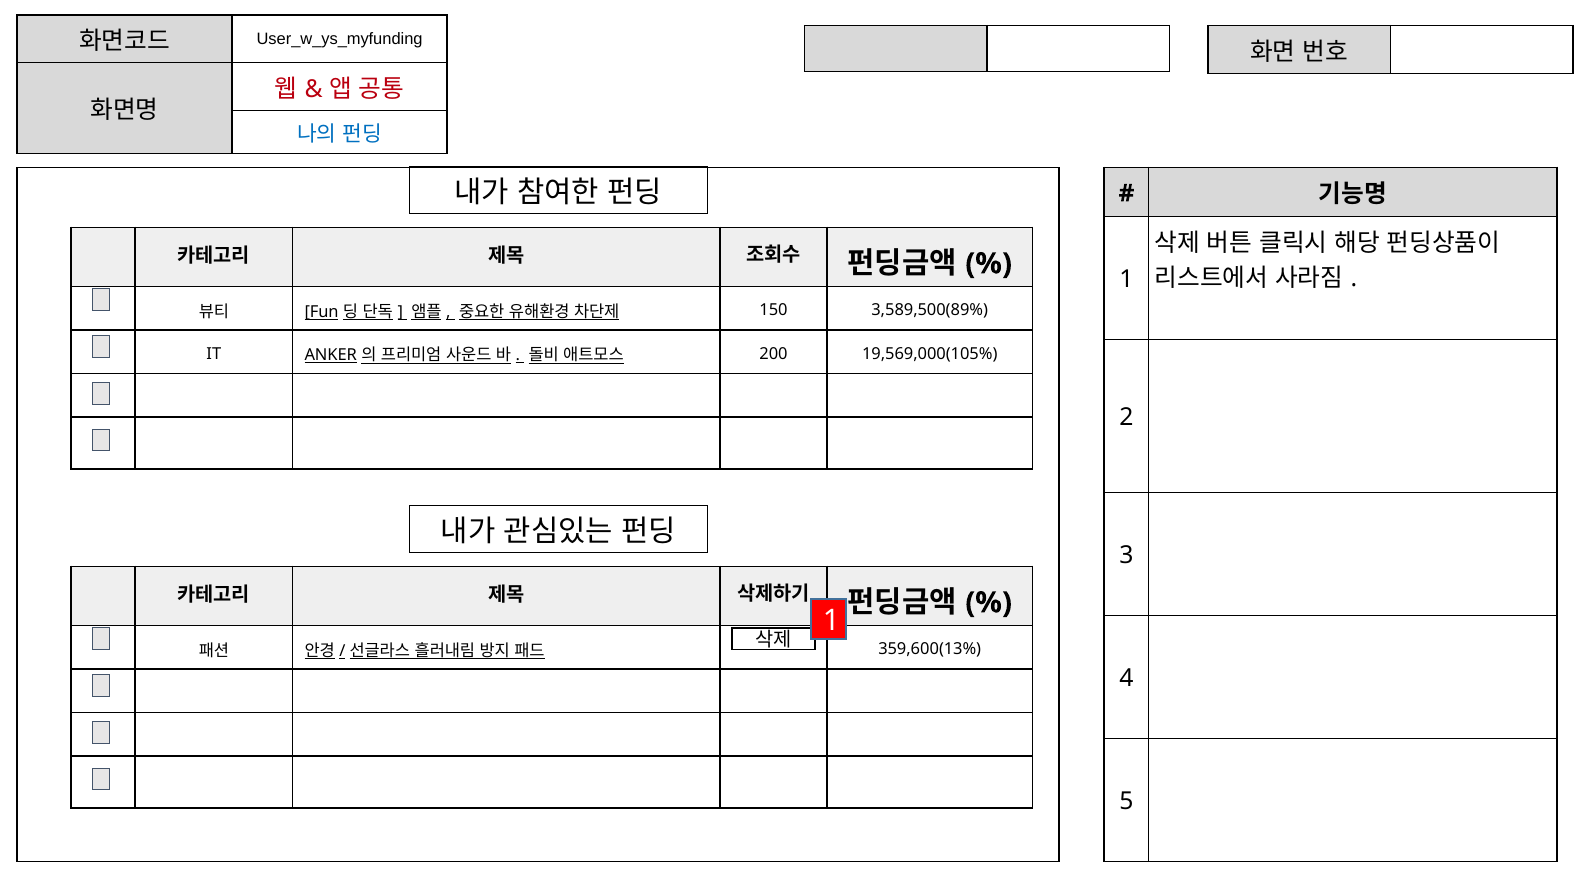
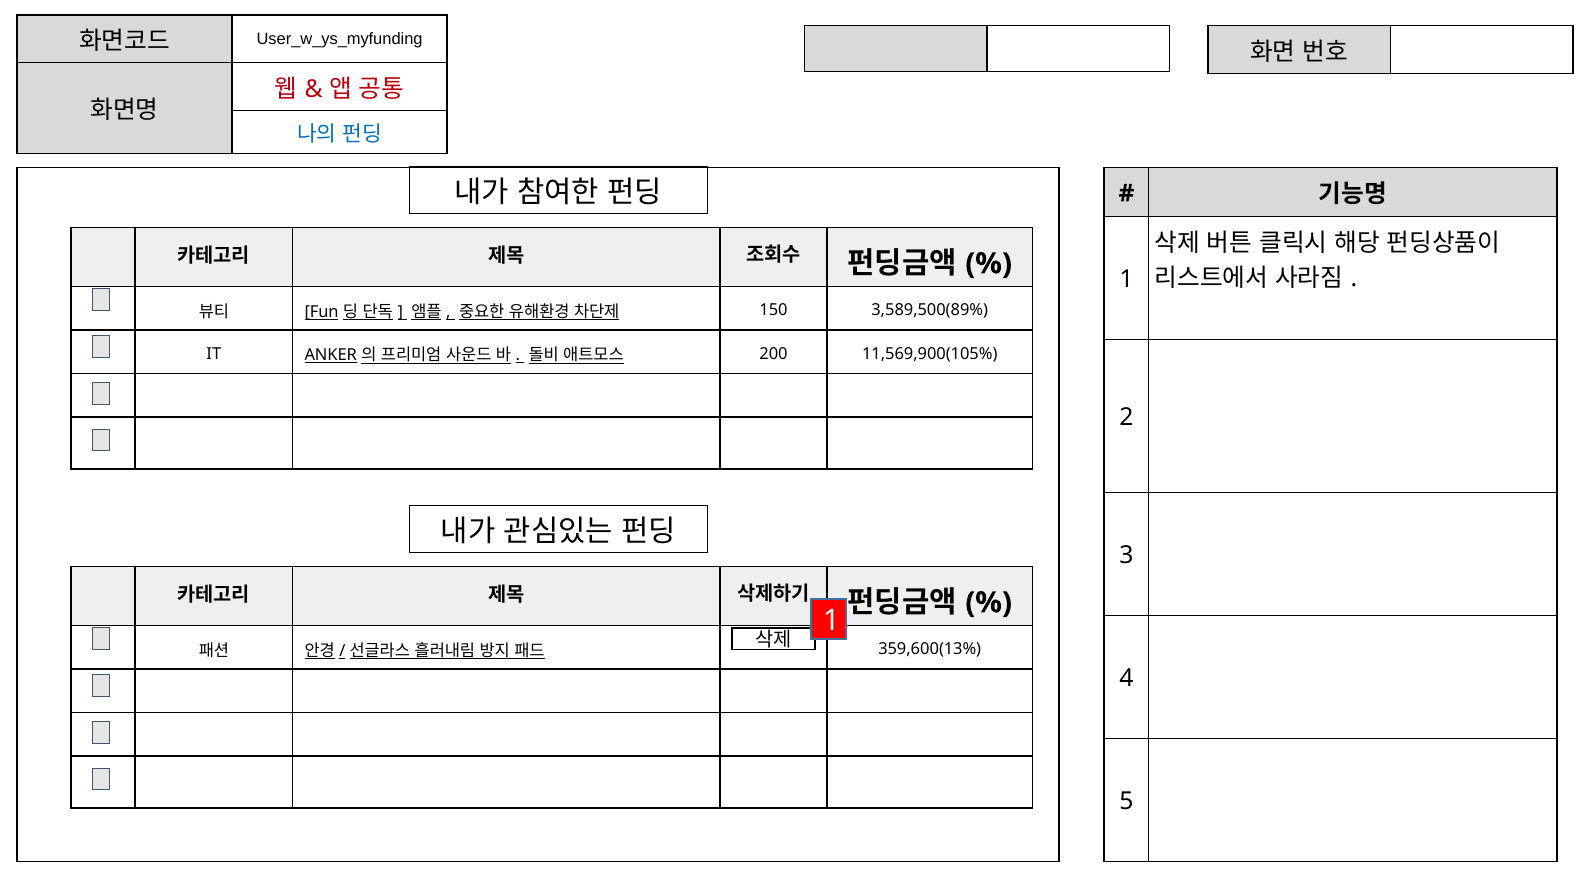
19,569,000(105%: 19,569,000(105% -> 11,569,900(105%
